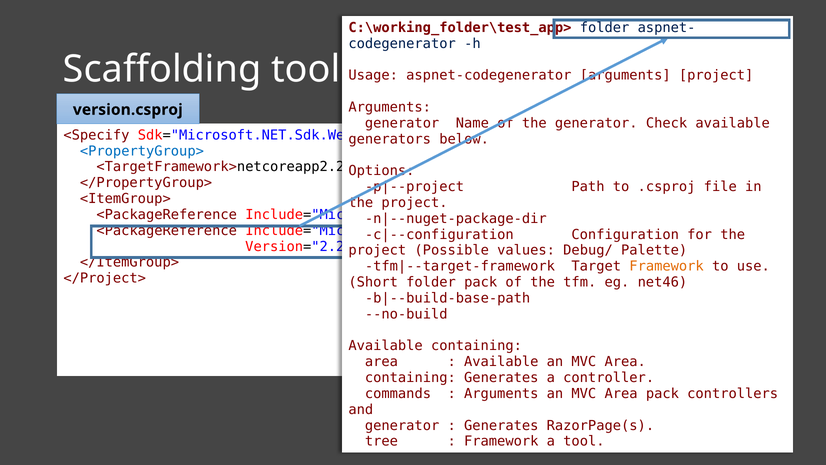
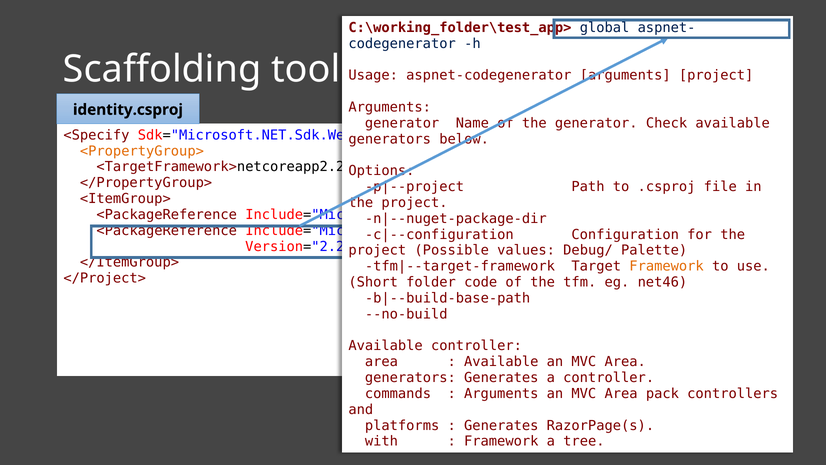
folder at (605, 28): folder -> global
version.csproj: version.csproj -> identity.csproj
<PropertyGroup> colour: blue -> orange
folder pack: pack -> code
Available containing: containing -> controller
containing at (410, 377): containing -> generators
generator at (402, 425): generator -> platforms
tree: tree -> with
a tool: tool -> tree
